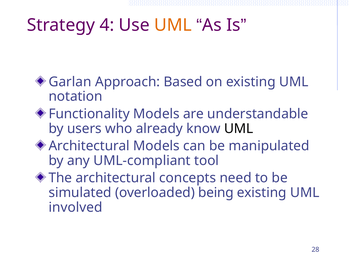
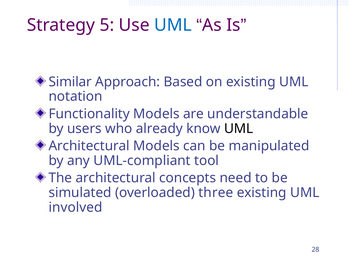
4: 4 -> 5
UML at (173, 25) colour: orange -> blue
Garlan: Garlan -> Similar
being: being -> three
